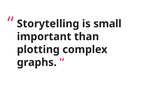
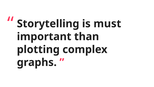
small: small -> must
